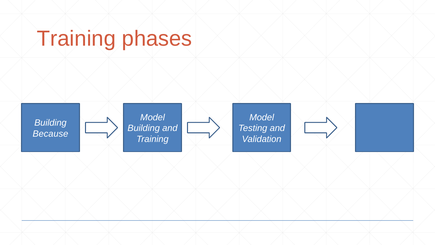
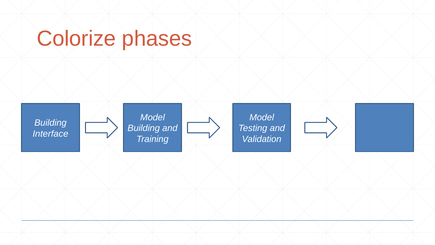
Training at (76, 39): Training -> Colorize
Because: Because -> Interface
